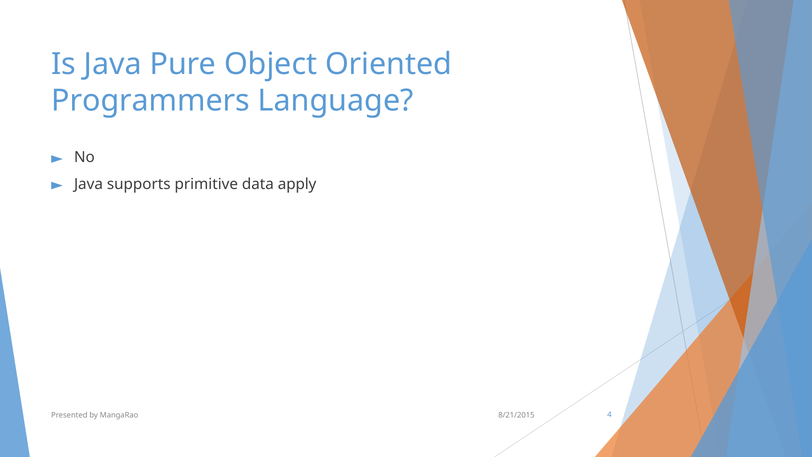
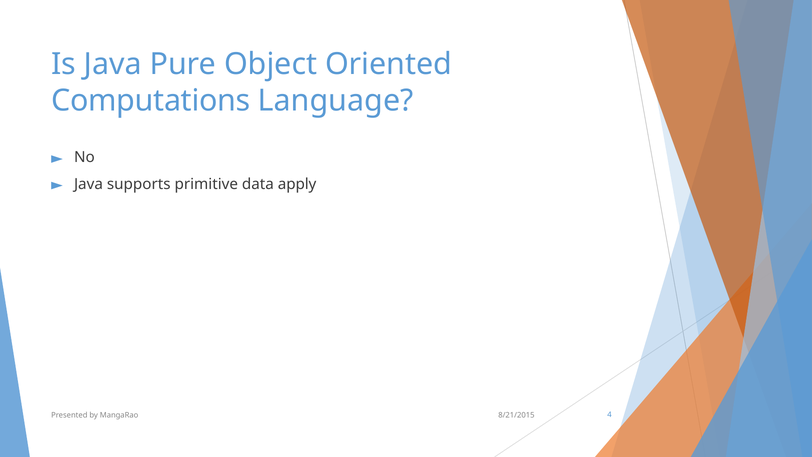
Programmers: Programmers -> Computations
